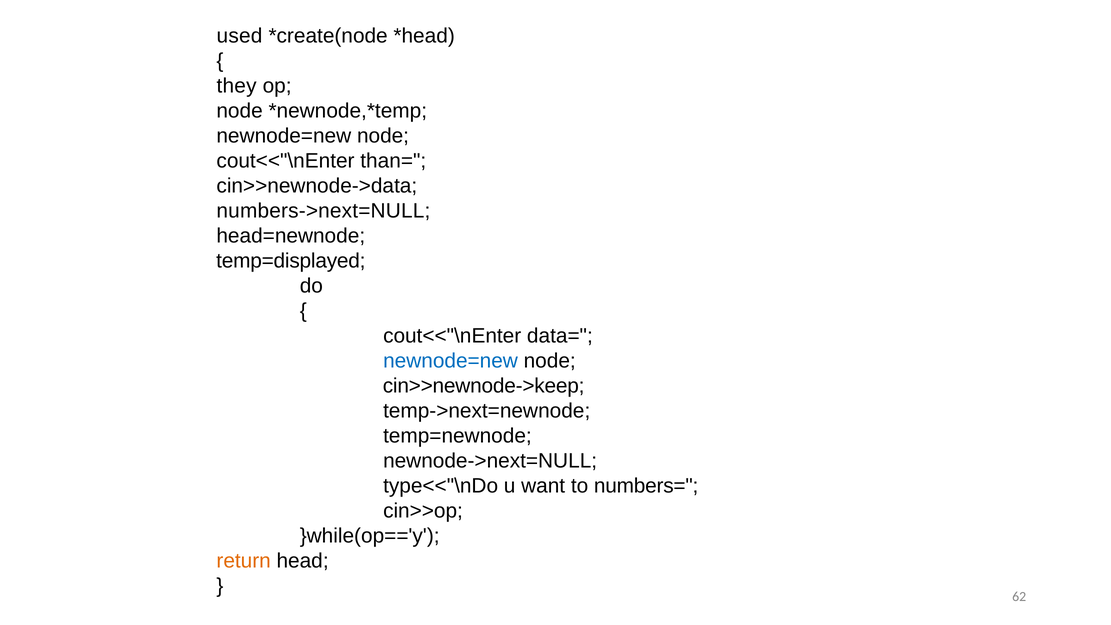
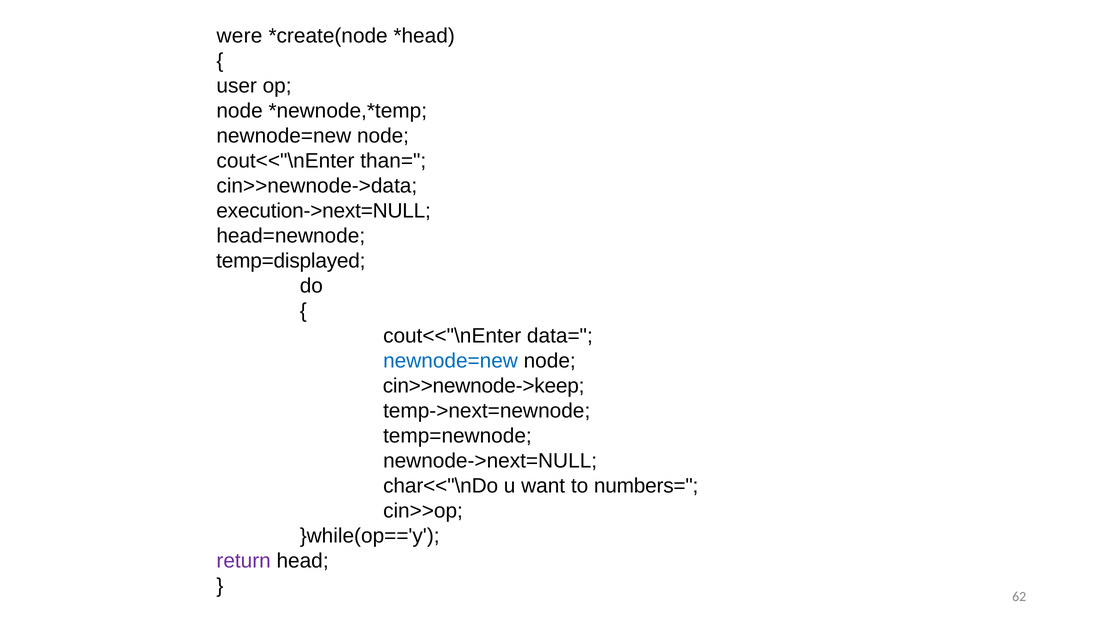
used: used -> were
they: they -> user
numbers->next=NULL: numbers->next=NULL -> execution->next=NULL
type<<"\nDo: type<<"\nDo -> char<<"\nDo
return colour: orange -> purple
